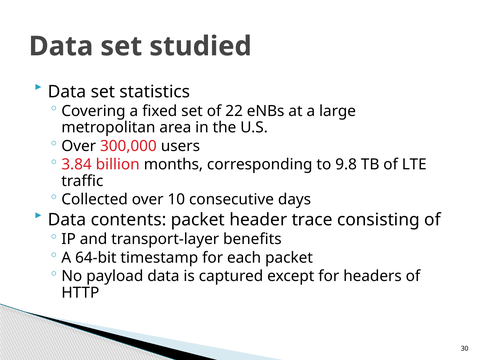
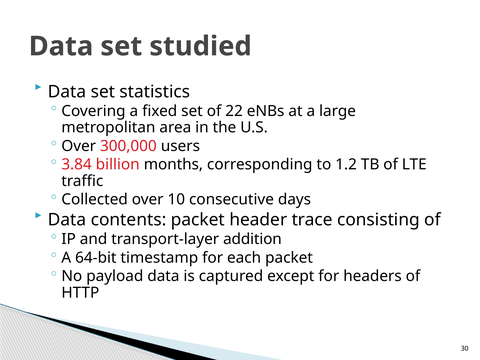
9.8: 9.8 -> 1.2
benefits: benefits -> addition
